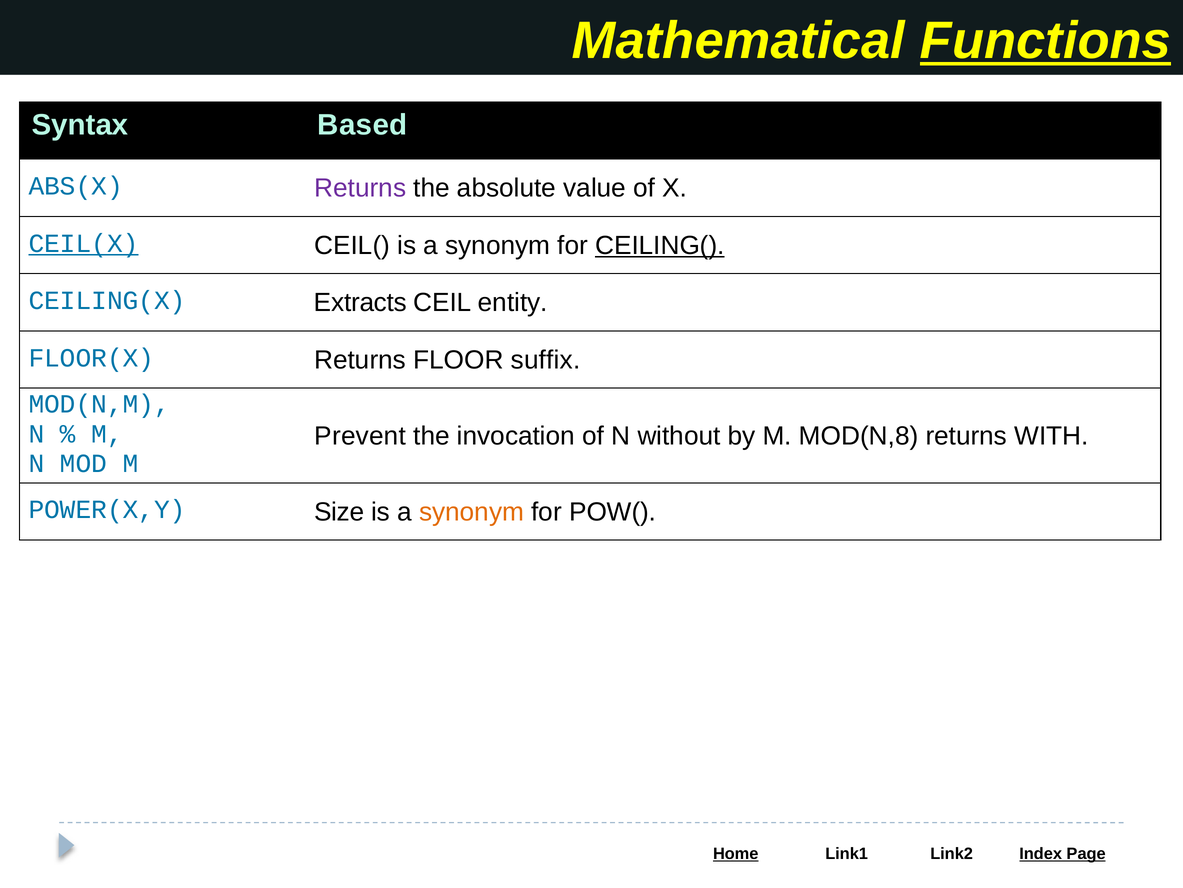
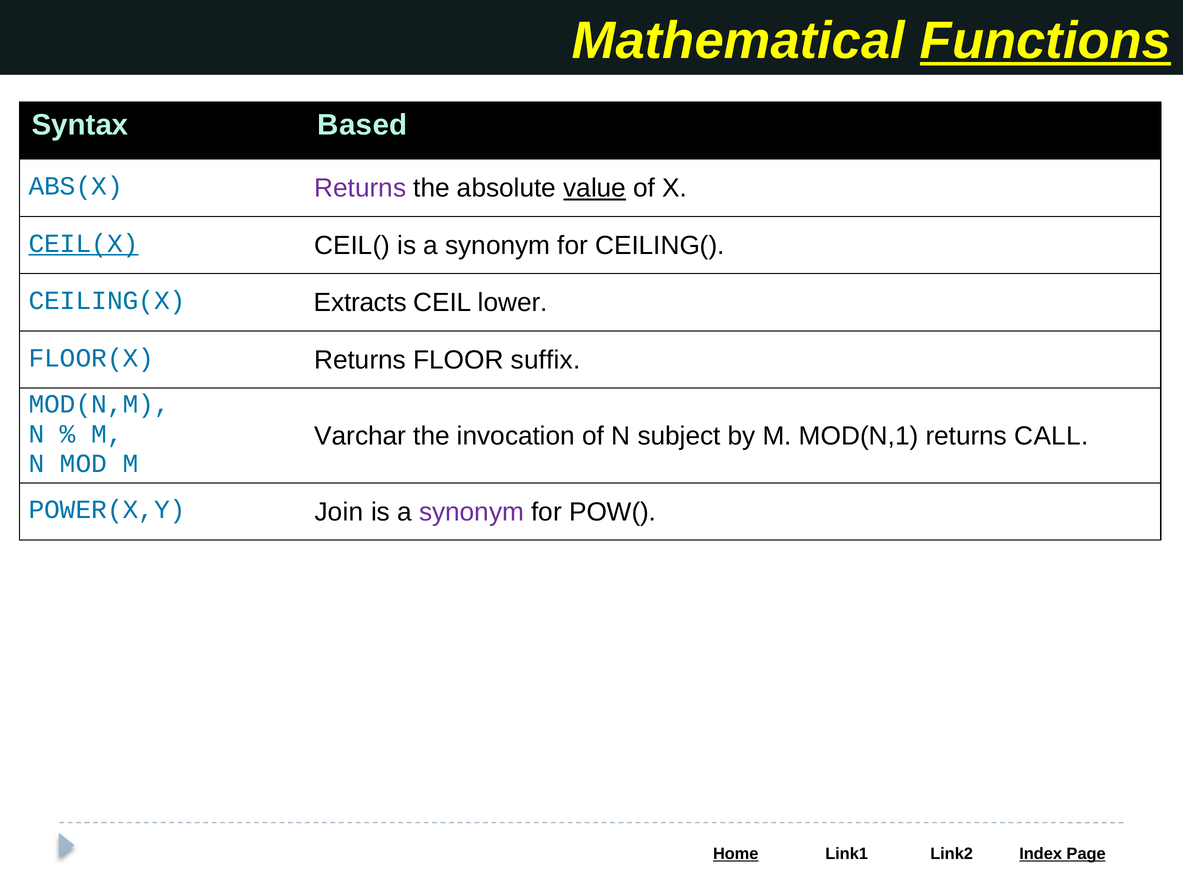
value underline: none -> present
CEILING( underline: present -> none
entity: entity -> lower
Prevent: Prevent -> Varchar
without: without -> subject
MOD(N,8: MOD(N,8 -> MOD(N,1
WITH: WITH -> CALL
Size: Size -> Join
synonym at (472, 511) colour: orange -> purple
